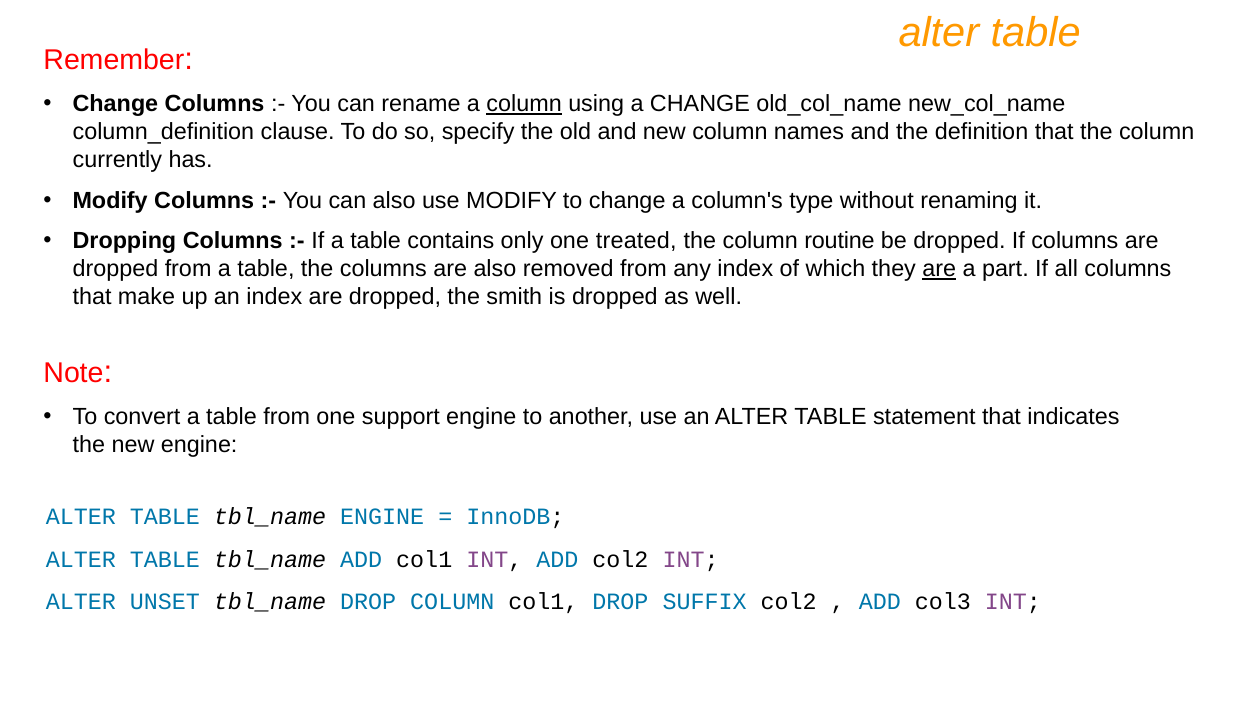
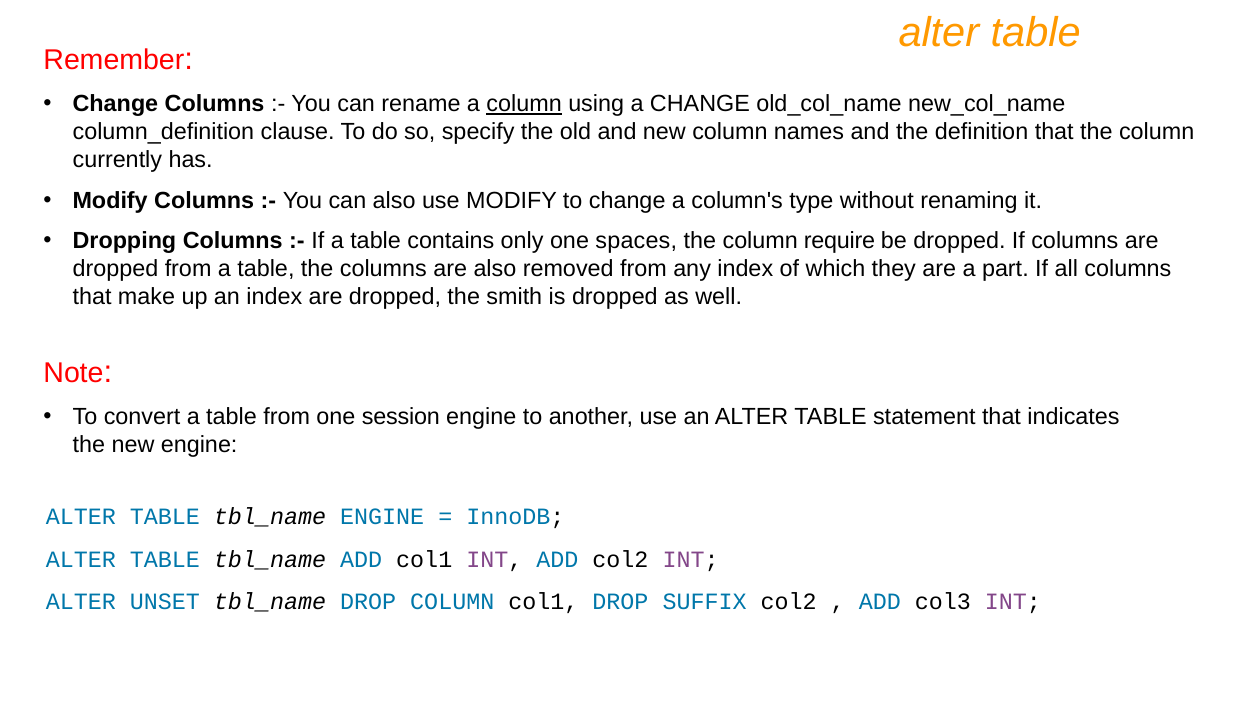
treated: treated -> spaces
routine: routine -> require
are at (939, 269) underline: present -> none
support: support -> session
